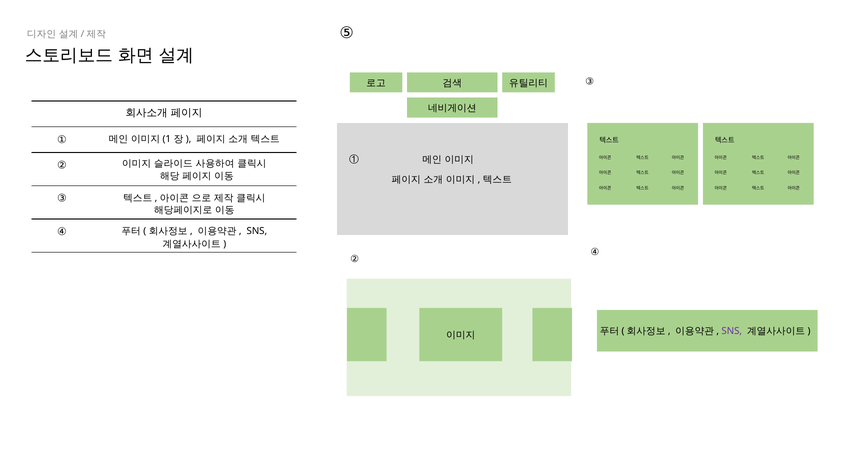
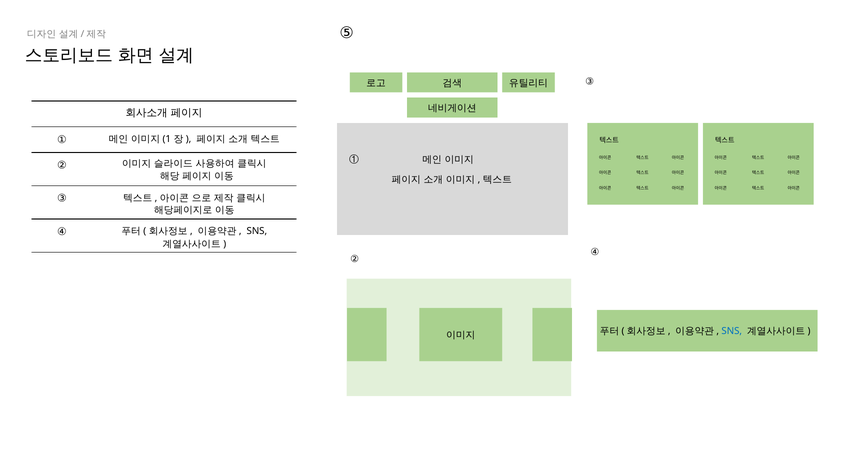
SNS at (732, 331) colour: purple -> blue
